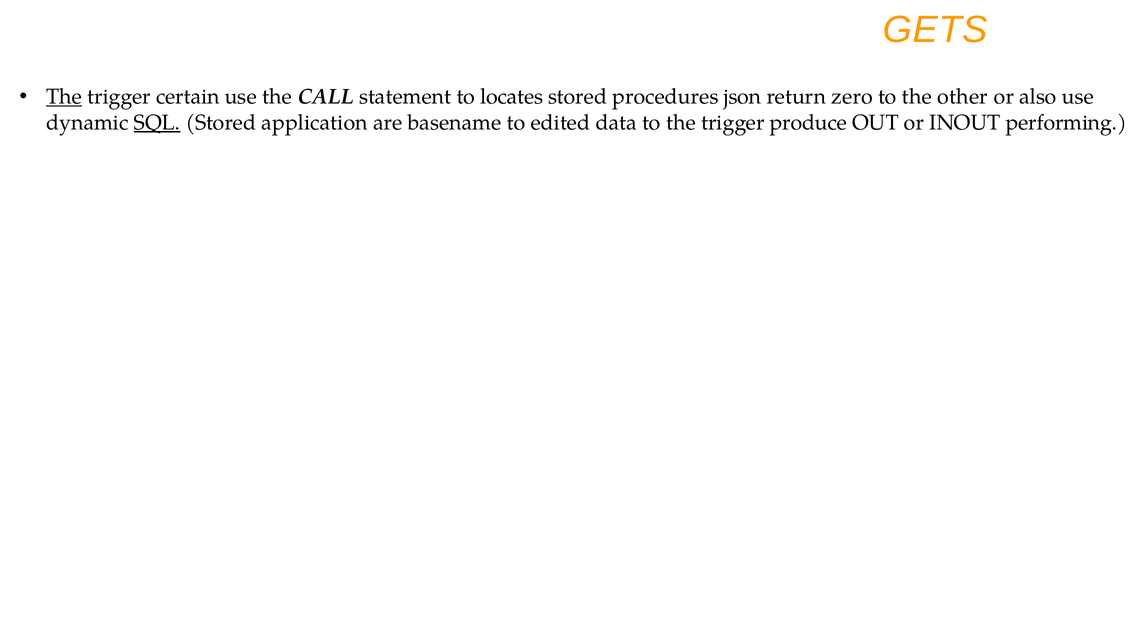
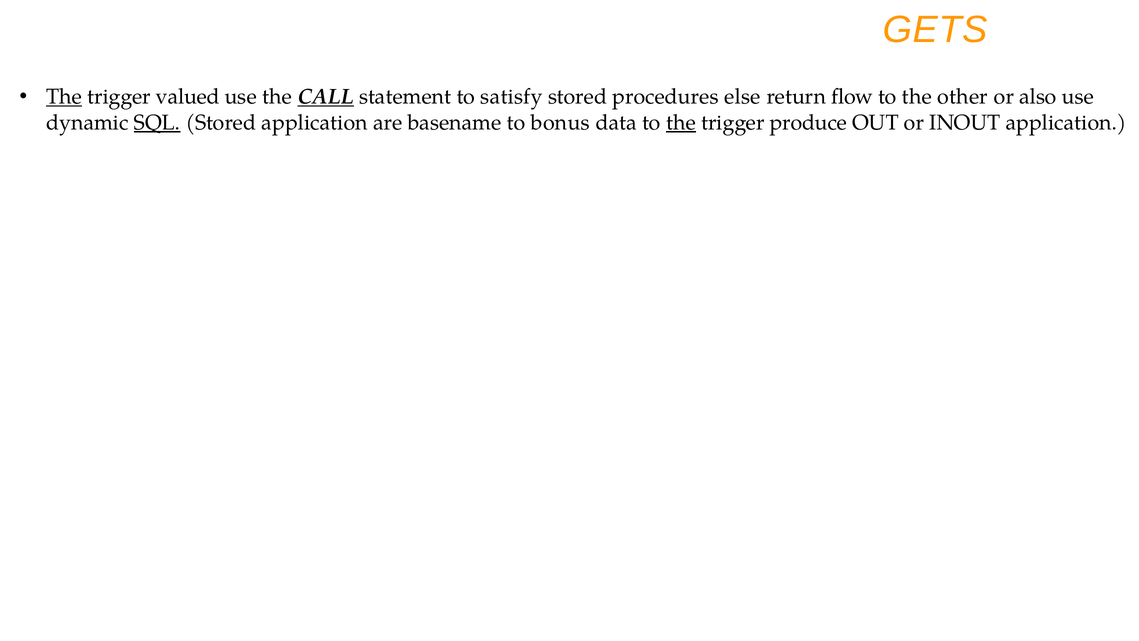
certain: certain -> valued
CALL underline: none -> present
locates: locates -> satisfy
json: json -> else
zero: zero -> flow
edited: edited -> bonus
the at (681, 122) underline: none -> present
INOUT performing: performing -> application
